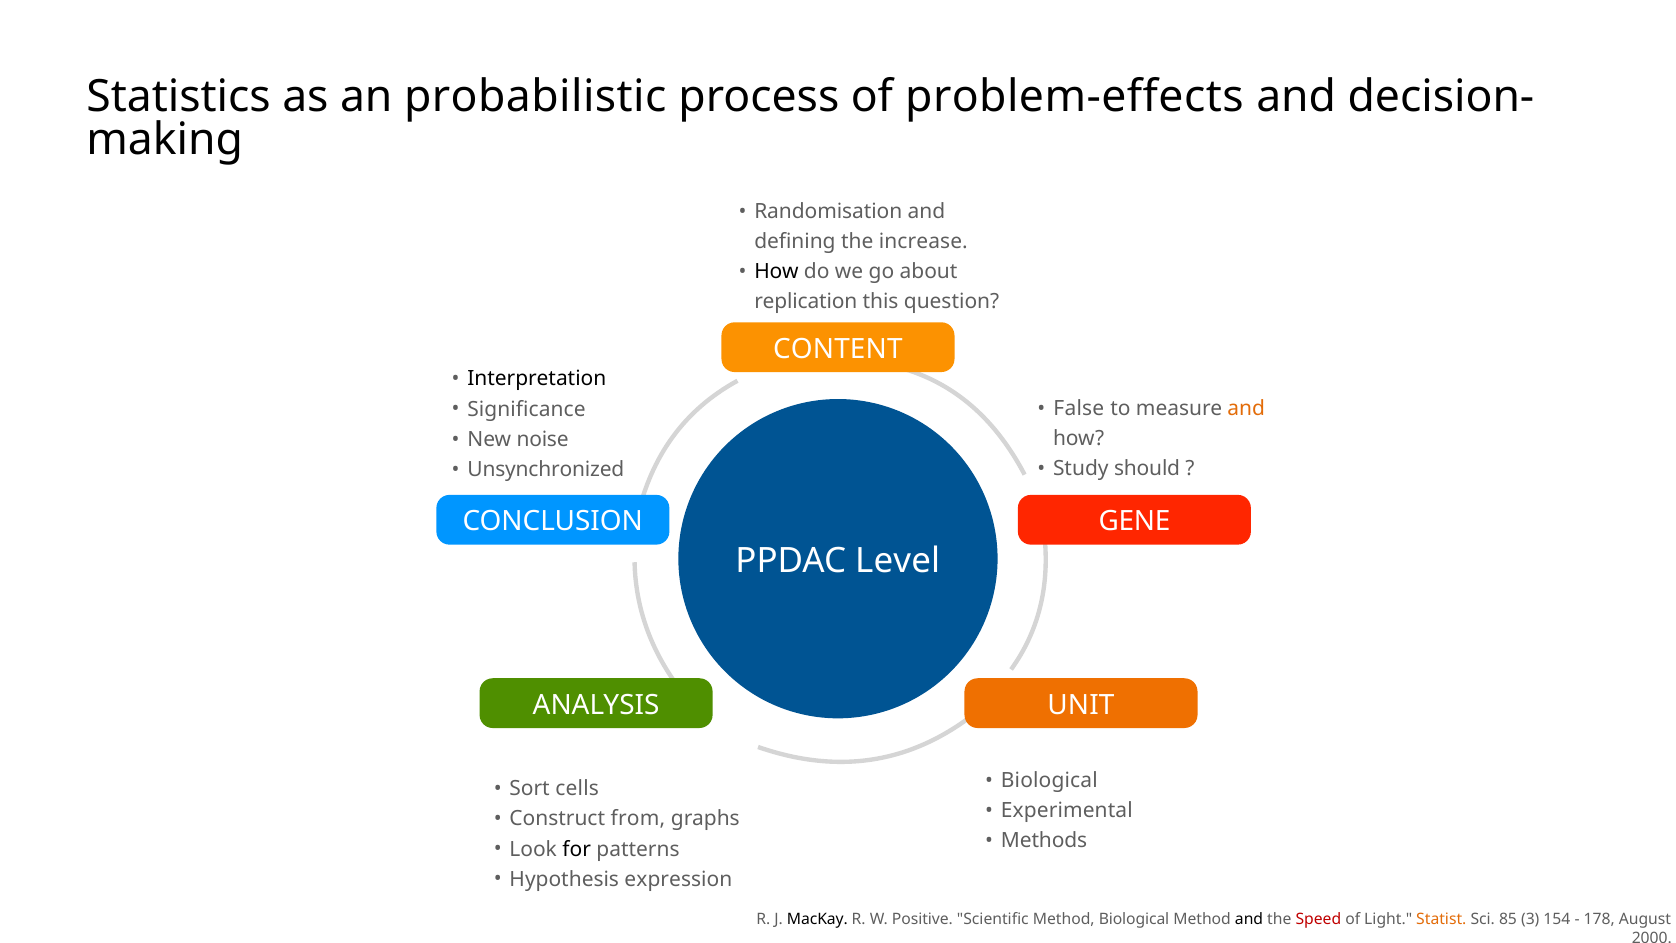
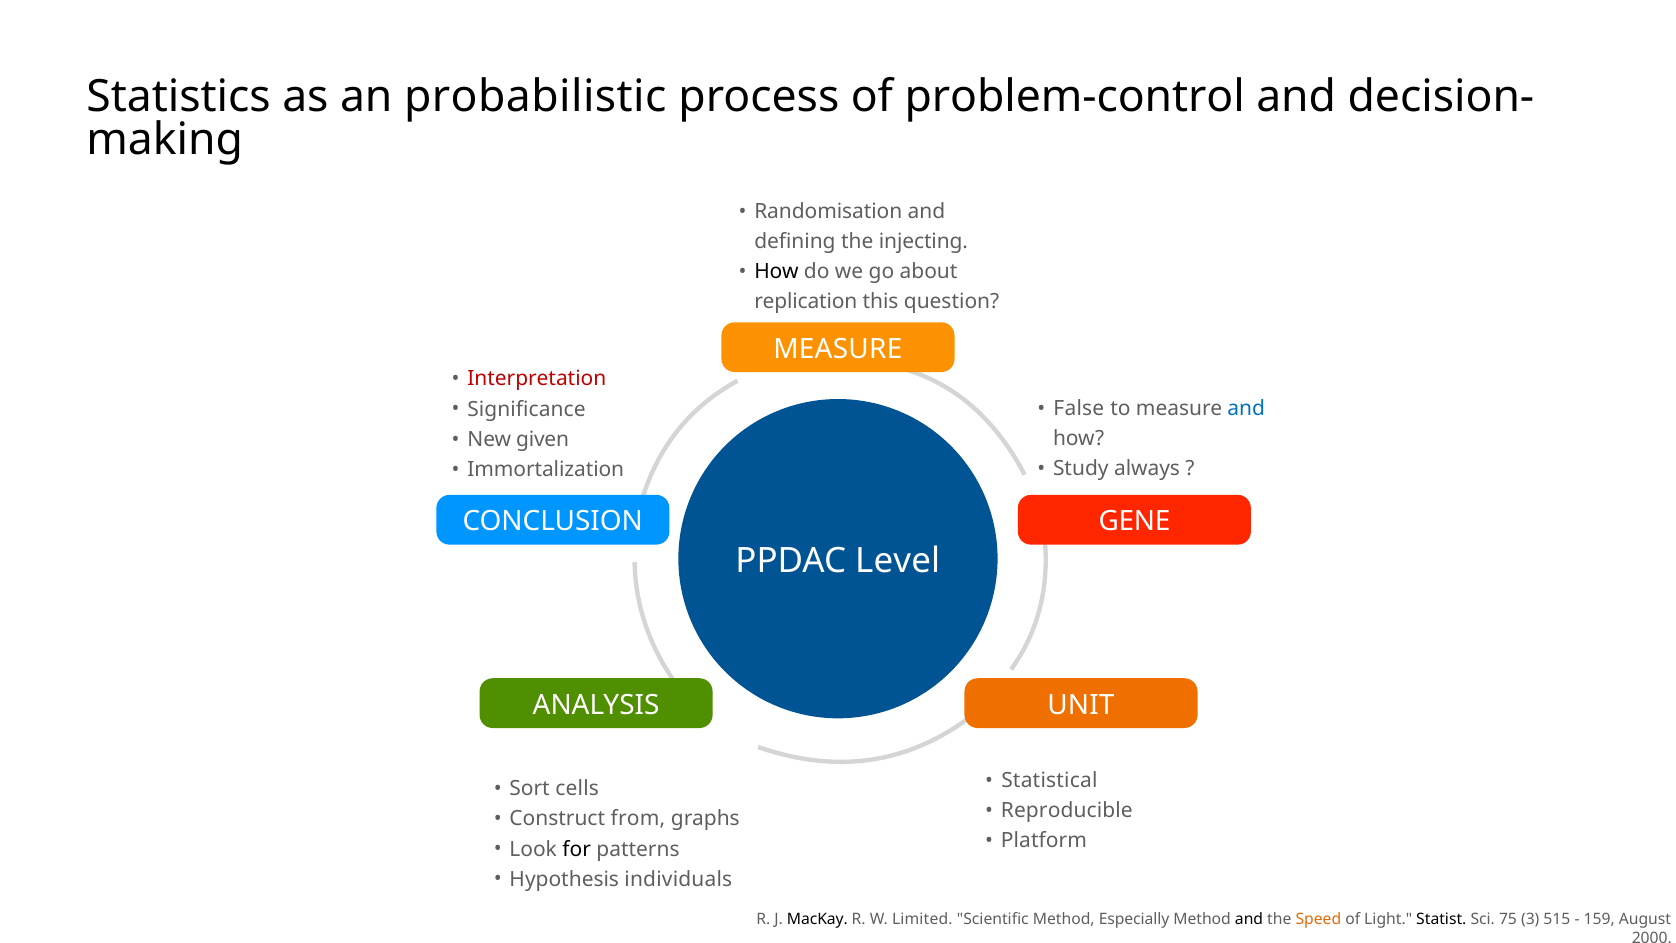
problem-effects: problem-effects -> problem-control
increase: increase -> injecting
CONTENT at (838, 349): CONTENT -> MEASURE
Interpretation colour: black -> red
and at (1246, 409) colour: orange -> blue
noise: noise -> given
should: should -> always
Unsynchronized: Unsynchronized -> Immortalization
Biological at (1049, 780): Biological -> Statistical
Experimental: Experimental -> Reproducible
Methods: Methods -> Platform
expression: expression -> individuals
Positive: Positive -> Limited
Method Biological: Biological -> Especially
Speed colour: red -> orange
Statist colour: orange -> black
85: 85 -> 75
154: 154 -> 515
178: 178 -> 159
